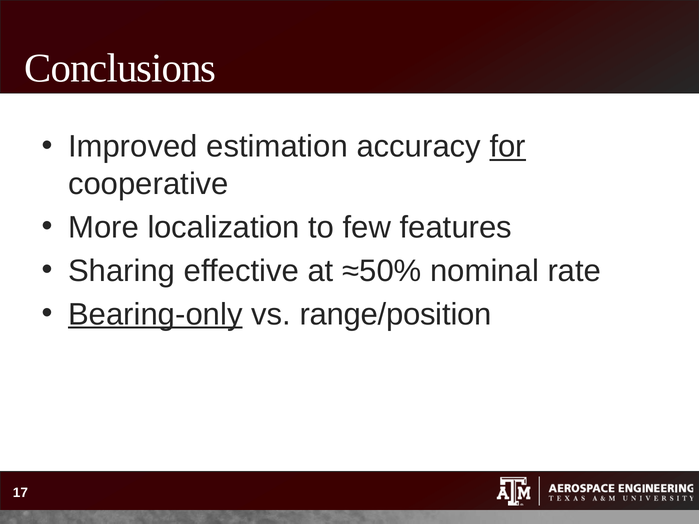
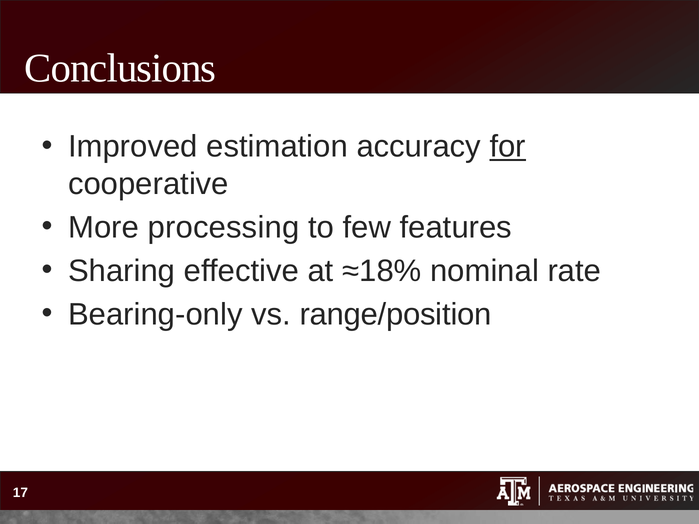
localization: localization -> processing
≈50%: ≈50% -> ≈18%
Bearing-only underline: present -> none
